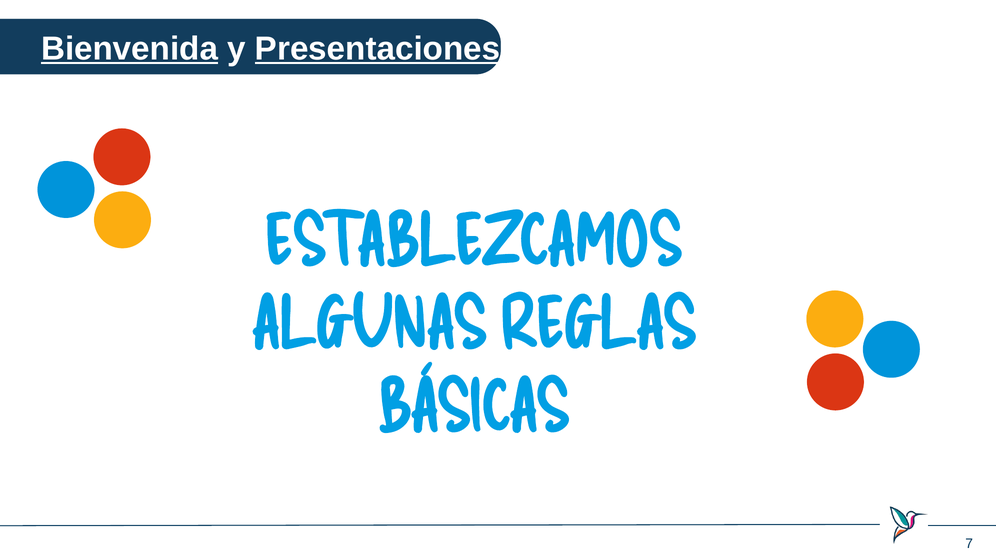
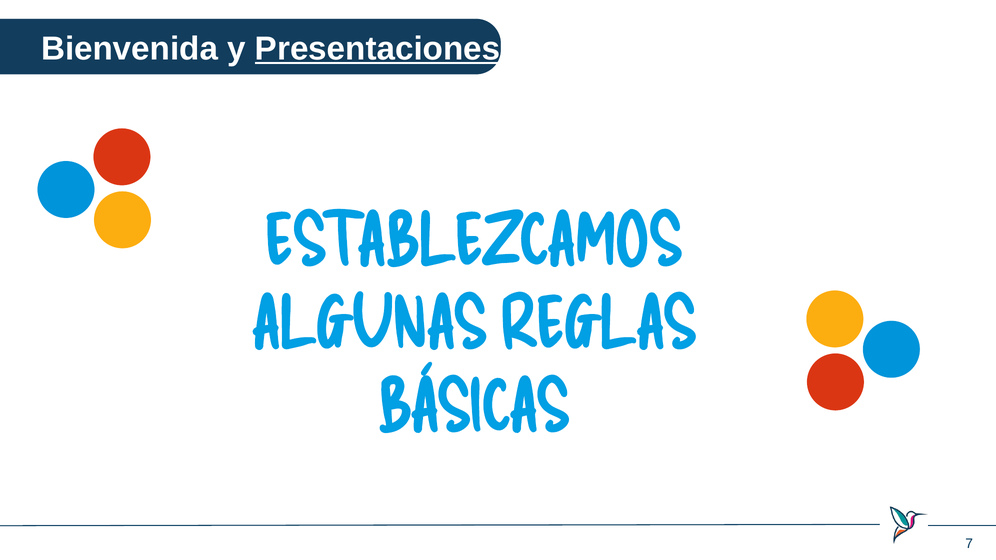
Bienvenida underline: present -> none
